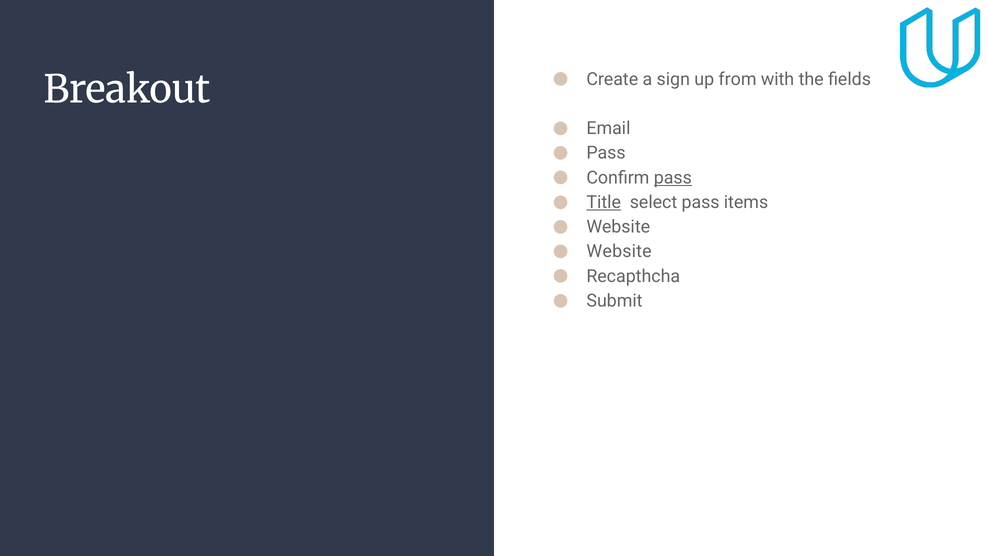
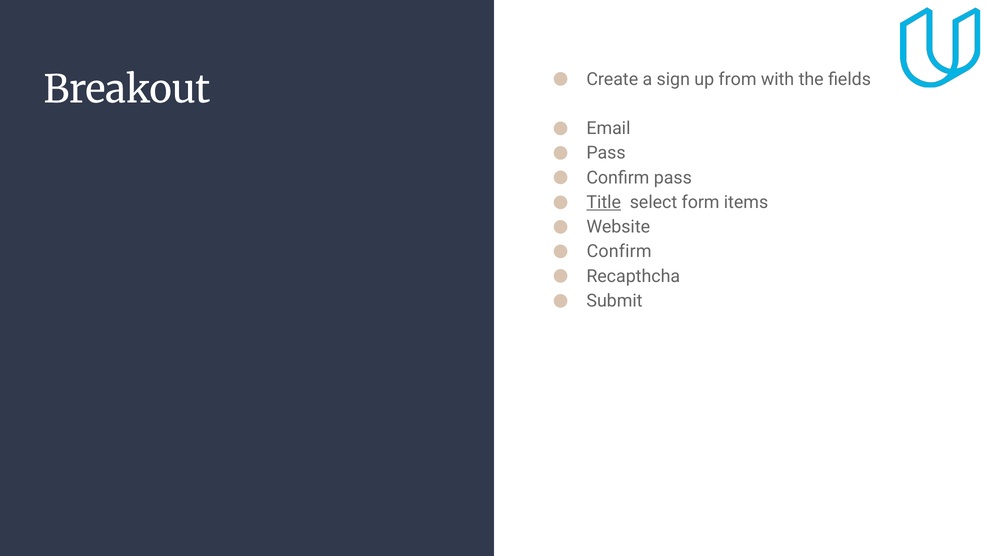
pass at (673, 178) underline: present -> none
select pass: pass -> form
Website at (619, 251): Website -> Confirm
